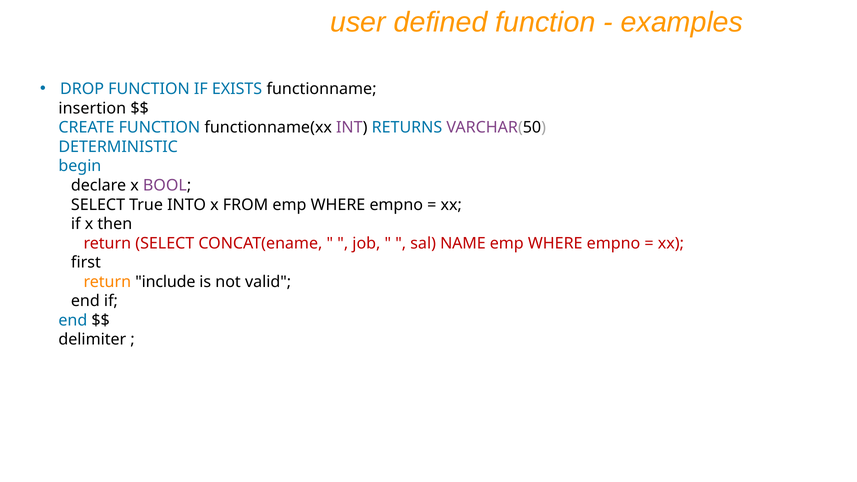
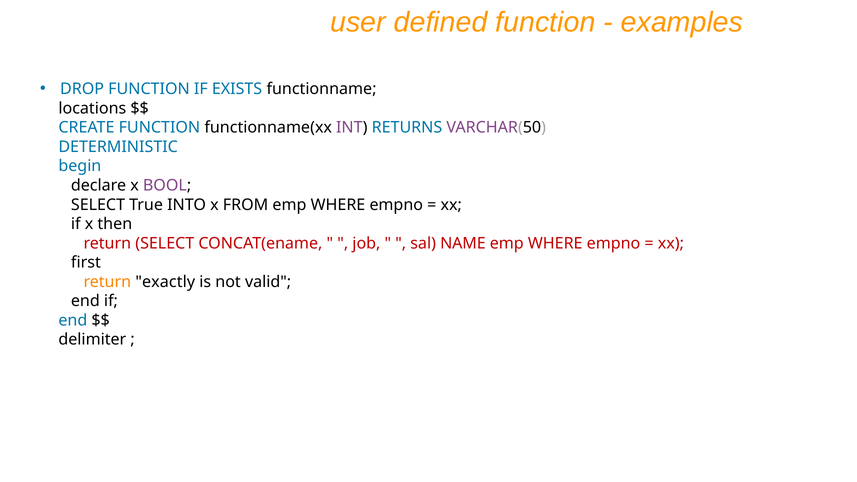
insertion: insertion -> locations
include: include -> exactly
